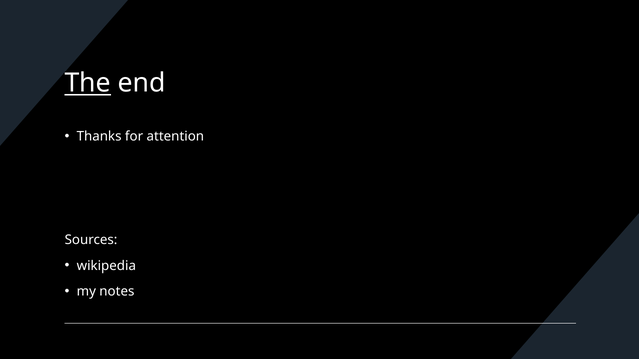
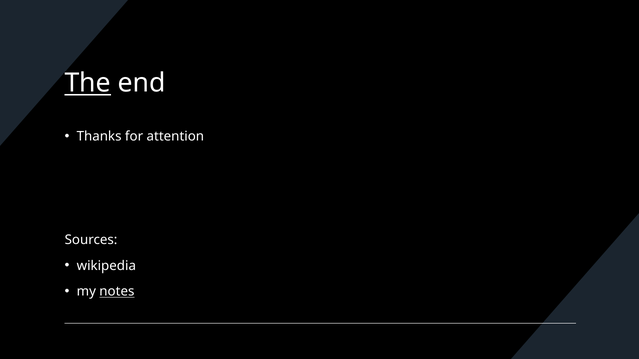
notes underline: none -> present
